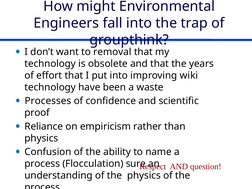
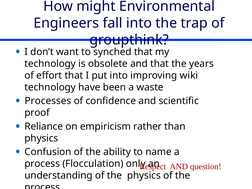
removal: removal -> synched
sure: sure -> only
